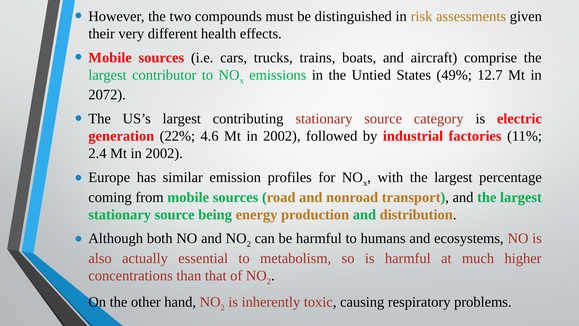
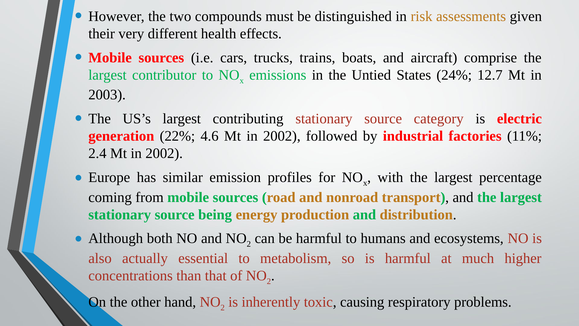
49%: 49% -> 24%
2072: 2072 -> 2003
